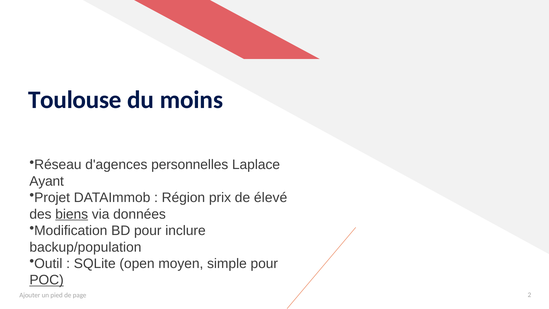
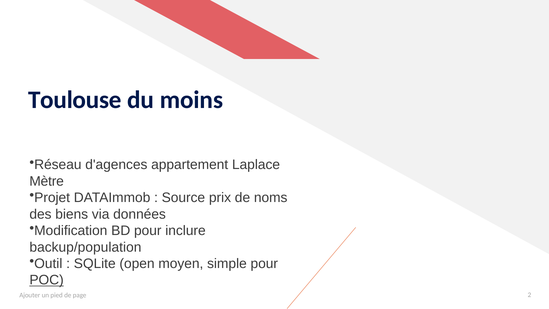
personnelles: personnelles -> appartement
Ayant: Ayant -> Mètre
Région: Région -> Source
élevé: élevé -> noms
biens underline: present -> none
